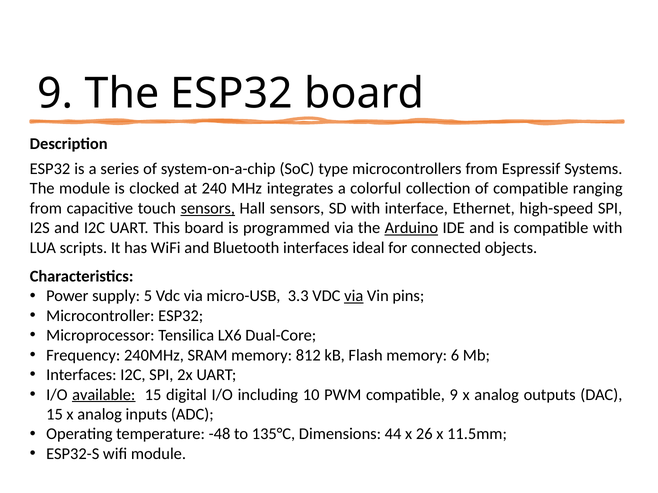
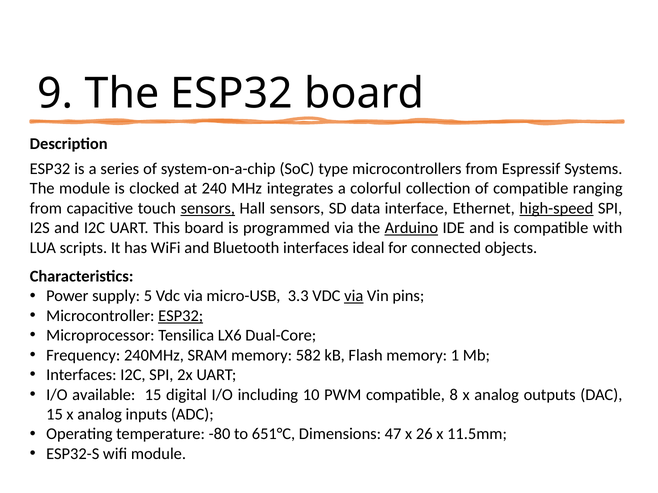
SD with: with -> data
high-speed underline: none -> present
ESP32 at (181, 316) underline: none -> present
812: 812 -> 582
6: 6 -> 1
available underline: present -> none
compatible 9: 9 -> 8
-48: -48 -> -80
135°C: 135°C -> 651°C
44: 44 -> 47
